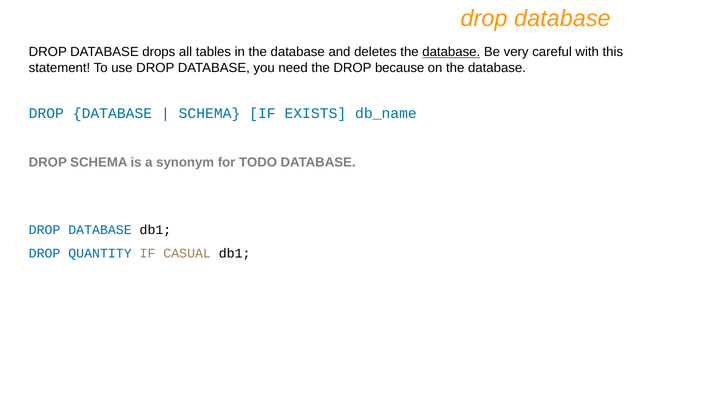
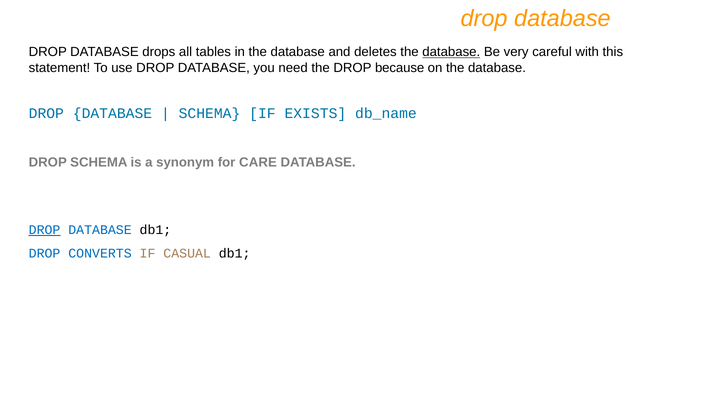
TODO: TODO -> CARE
DROP at (45, 230) underline: none -> present
QUANTITY: QUANTITY -> CONVERTS
